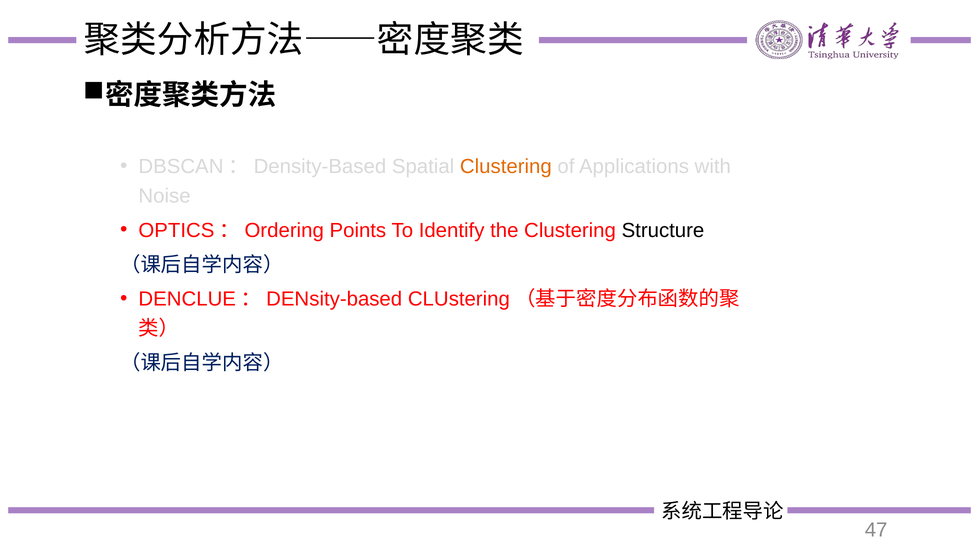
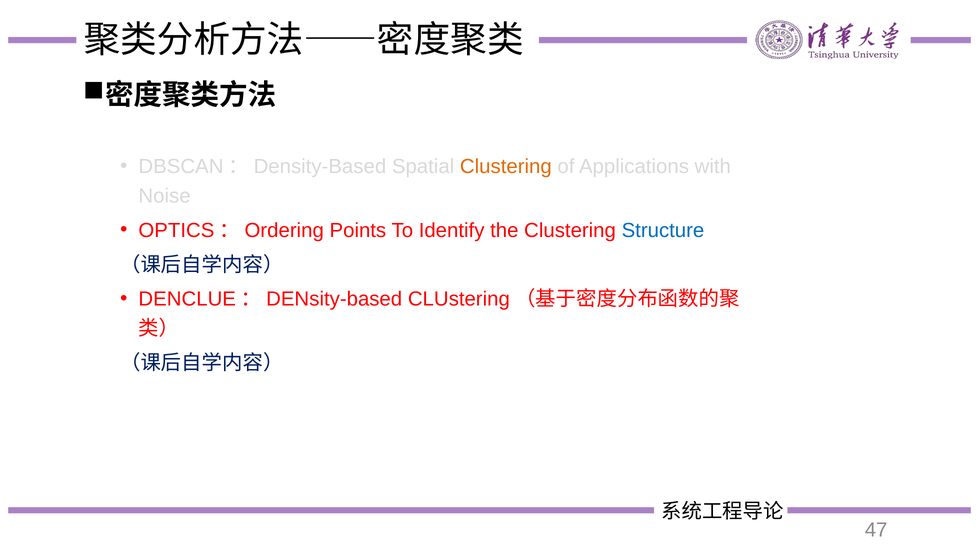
Structure colour: black -> blue
